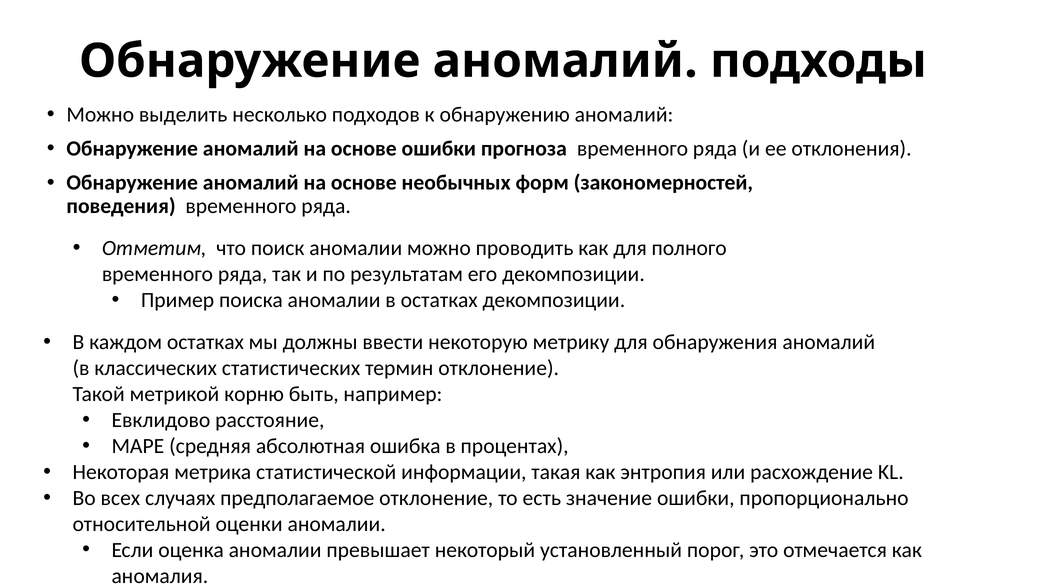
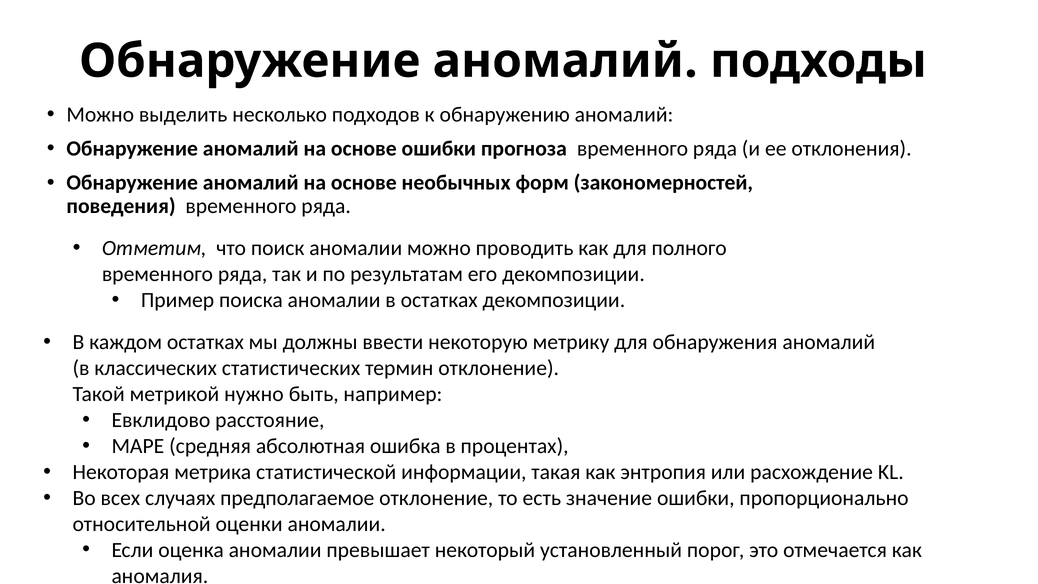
корню: корню -> нужно
